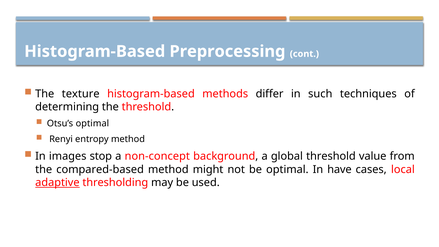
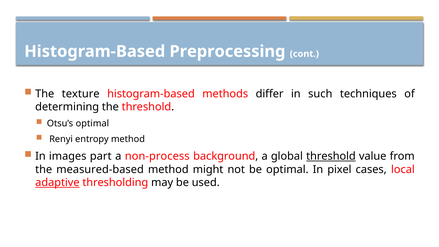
stop: stop -> part
non-concept: non-concept -> non-process
threshold at (331, 156) underline: none -> present
compared-based: compared-based -> measured-based
have: have -> pixel
